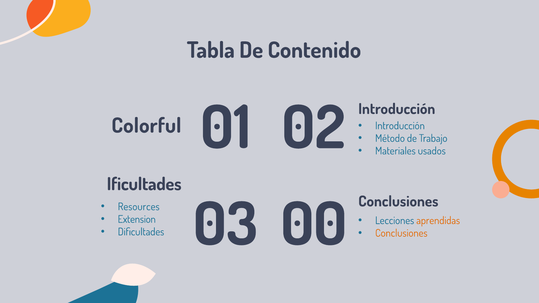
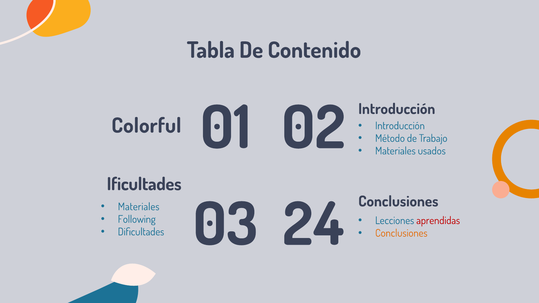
Resources at (139, 207): Resources -> Materiales
Extension: Extension -> Following
aprendidas colour: orange -> red
00: 00 -> 24
